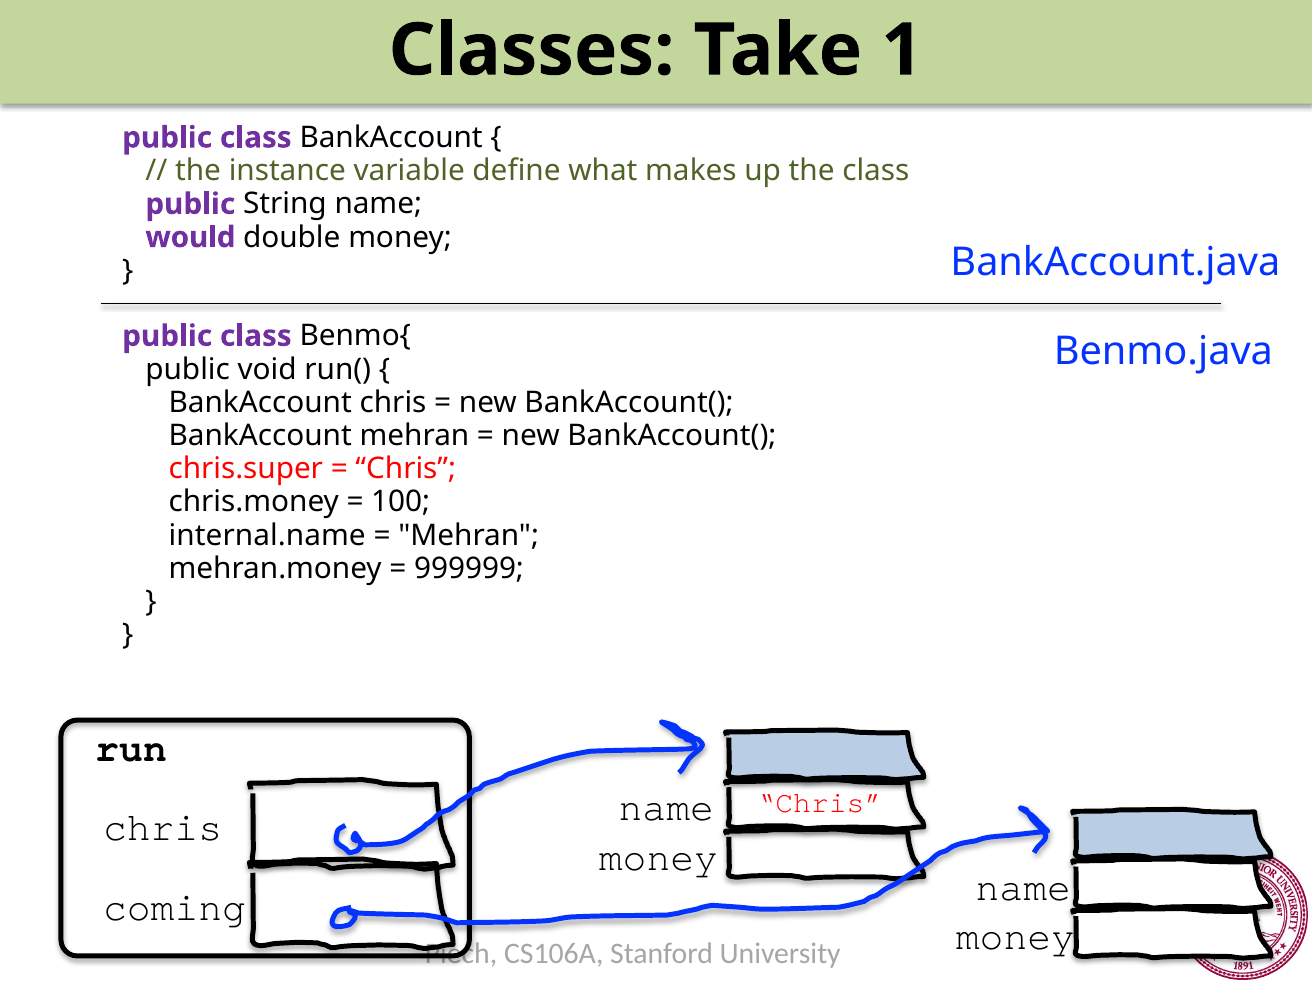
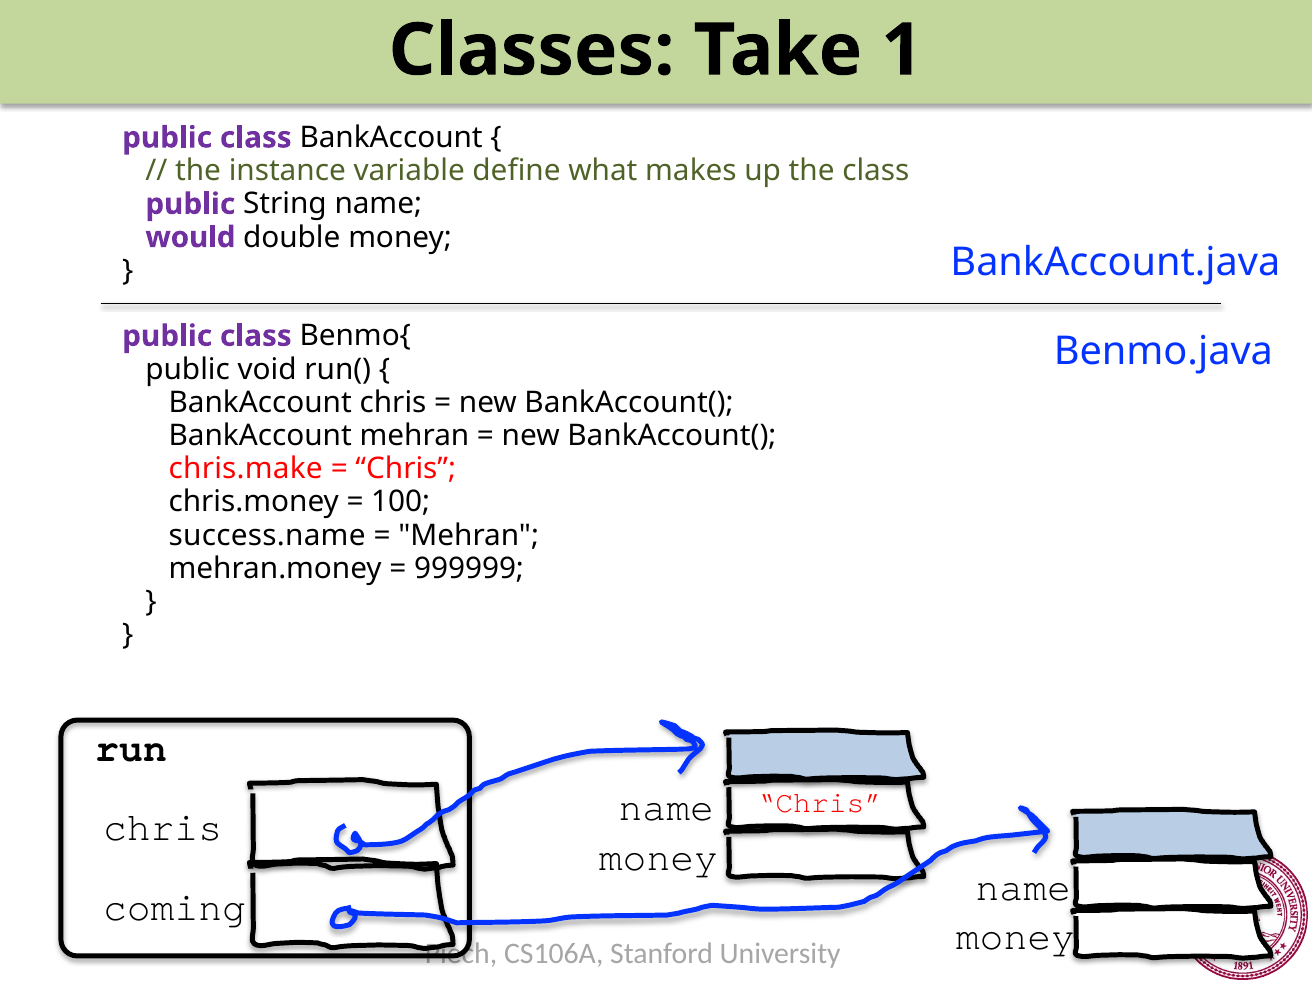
chris.super: chris.super -> chris.make
internal.name: internal.name -> success.name
